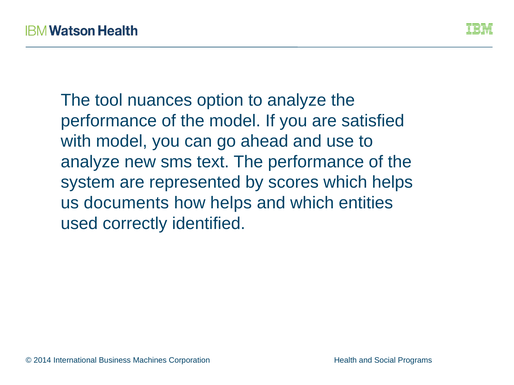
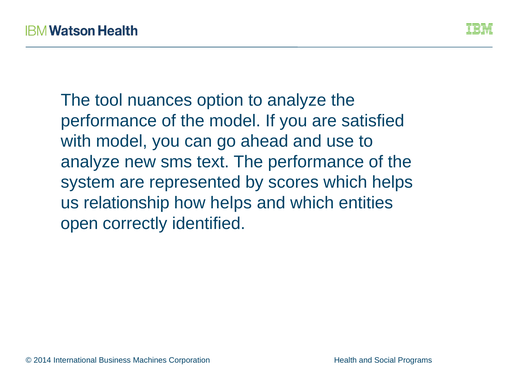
documents: documents -> relationship
used: used -> open
